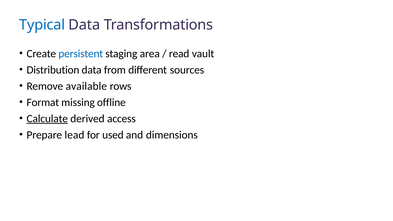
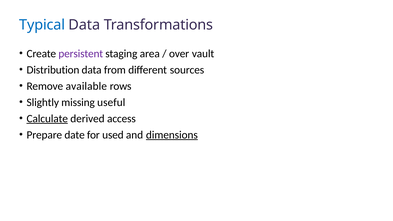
persistent colour: blue -> purple
read: read -> over
Format: Format -> Slightly
offline: offline -> useful
lead: lead -> date
dimensions underline: none -> present
